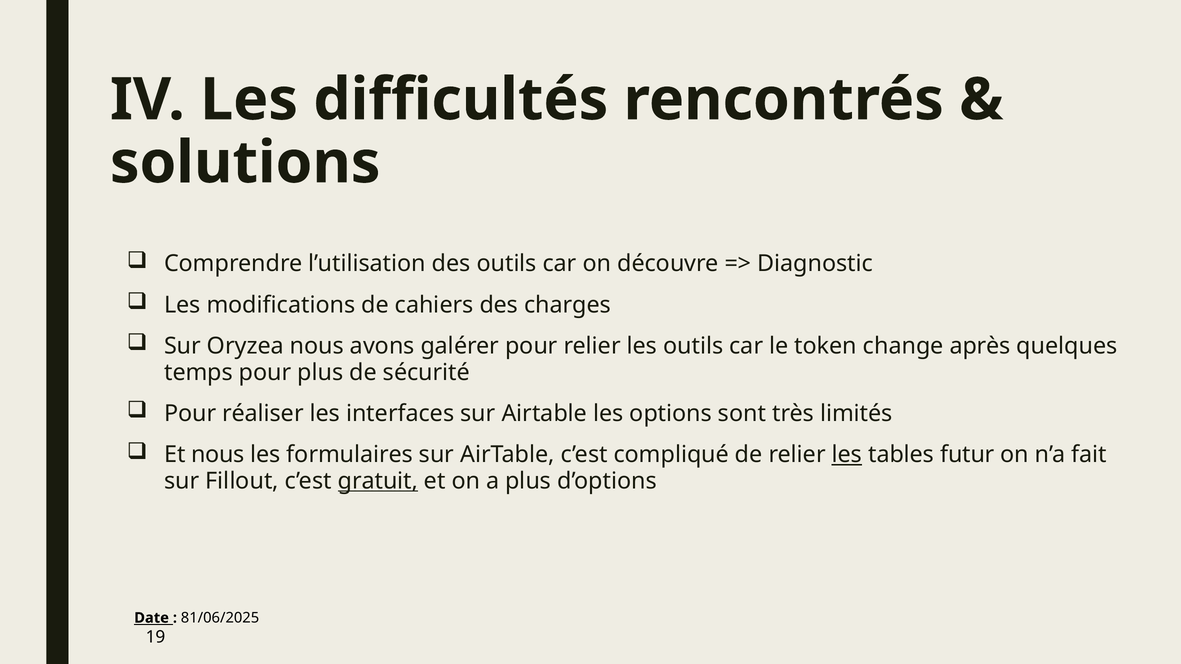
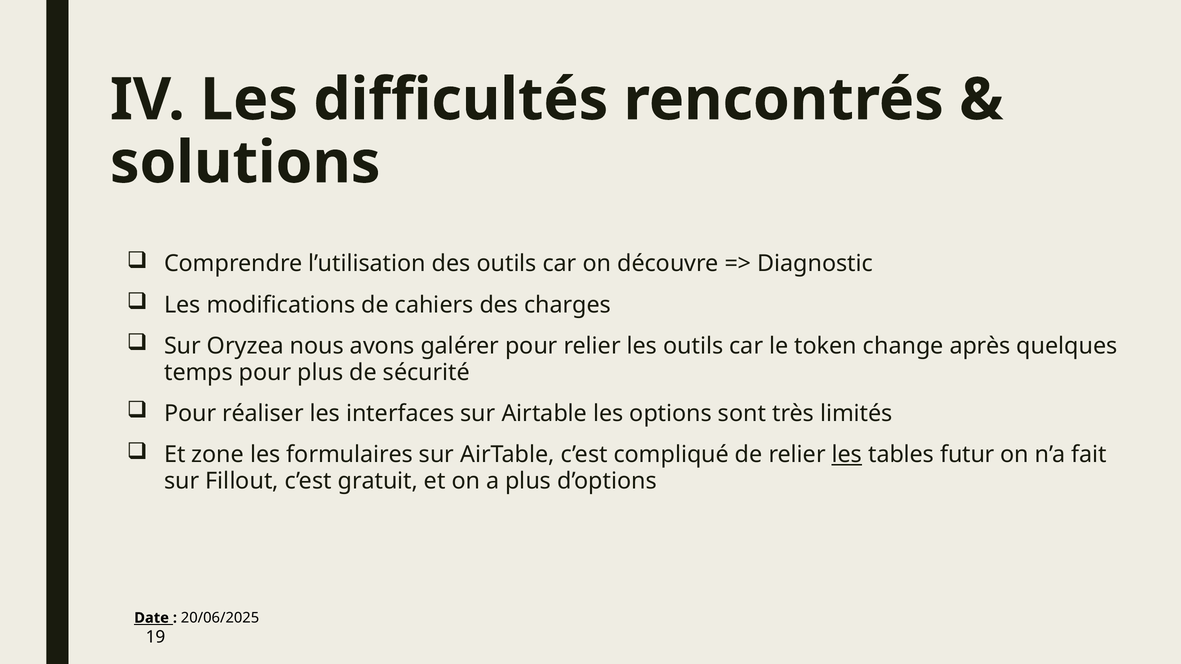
Et nous: nous -> zone
gratuit underline: present -> none
81/06/2025: 81/06/2025 -> 20/06/2025
